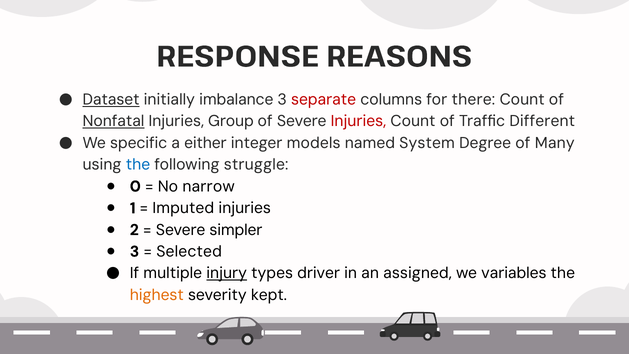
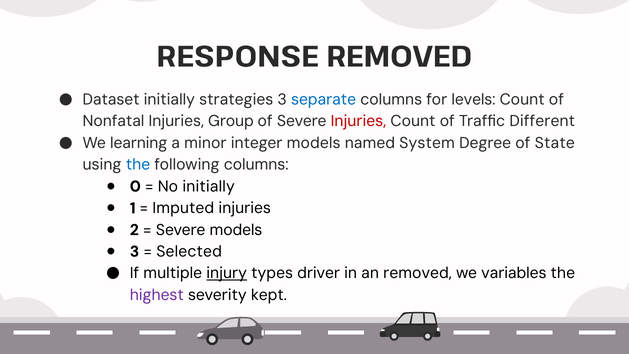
RESPONSE REASONS: REASONS -> REMOVED
Dataset underline: present -> none
imbalance: imbalance -> strategies
separate colour: red -> blue
there: there -> levels
Nonfatal underline: present -> none
specific: specific -> learning
either: either -> minor
Many: Many -> State
following struggle: struggle -> columns
No narrow: narrow -> initially
Severe simpler: simpler -> models
an assigned: assigned -> removed
highest colour: orange -> purple
